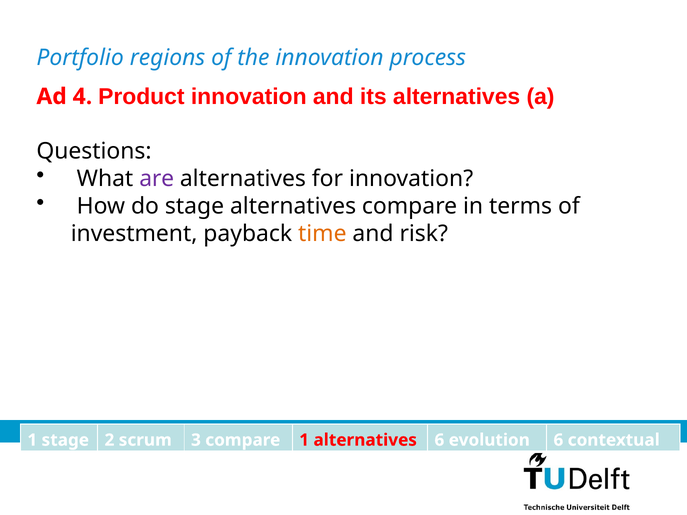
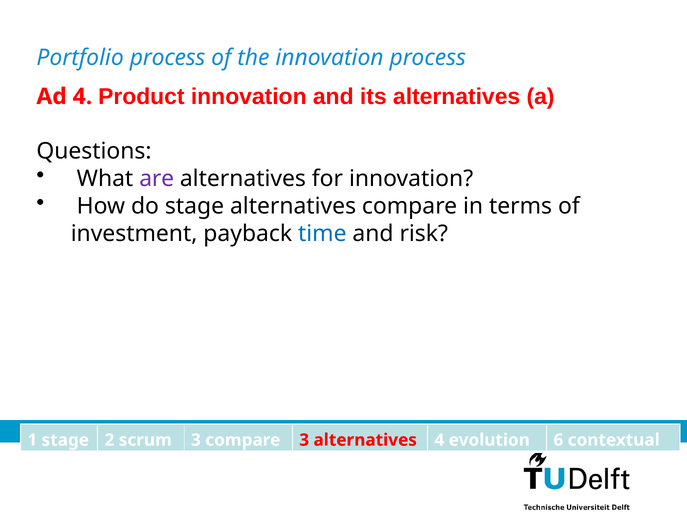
Portfolio regions: regions -> process
time colour: orange -> blue
compare 1: 1 -> 3
alternatives 6: 6 -> 4
